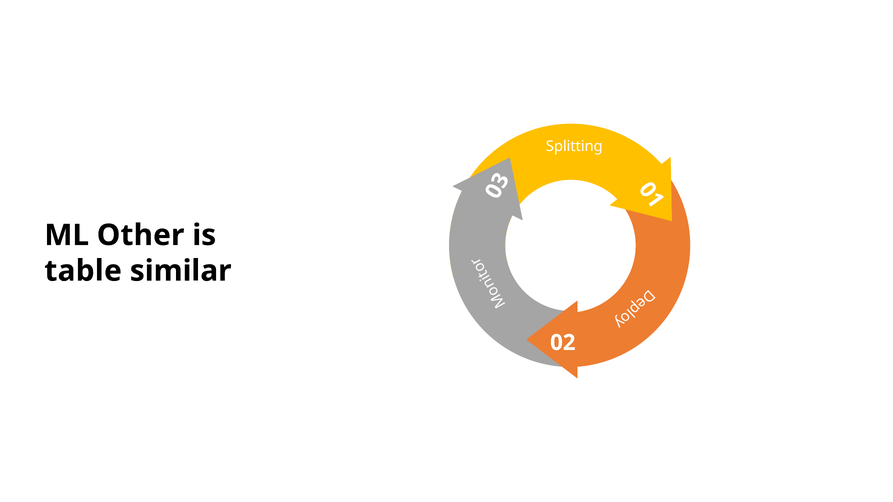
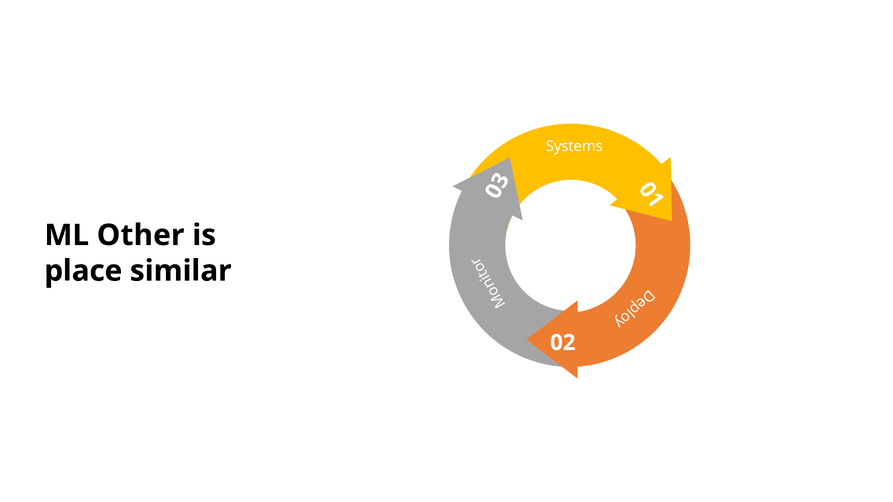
Splitting: Splitting -> Systems
table: table -> place
